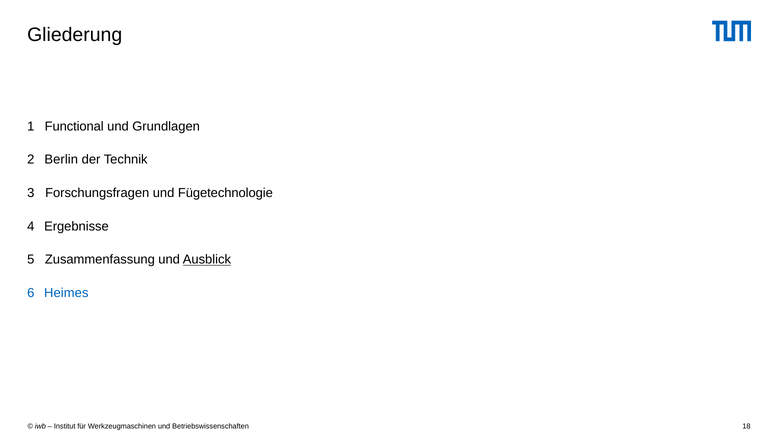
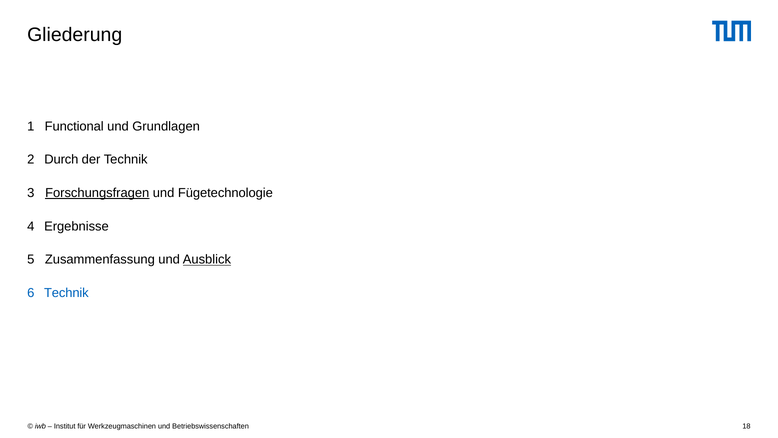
Berlin: Berlin -> Durch
Forschungsfragen underline: none -> present
6 Heimes: Heimes -> Technik
